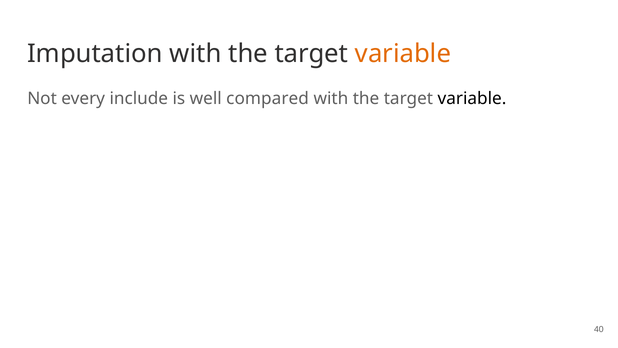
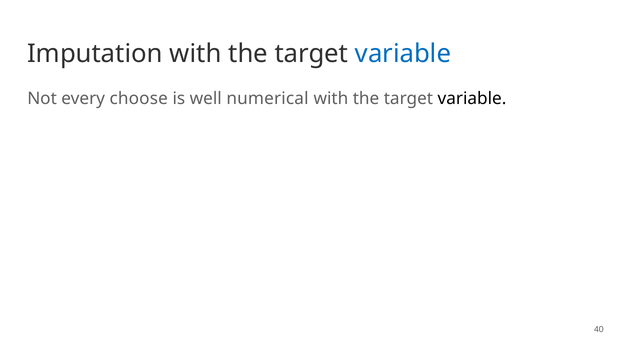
variable at (403, 54) colour: orange -> blue
include: include -> choose
compared: compared -> numerical
